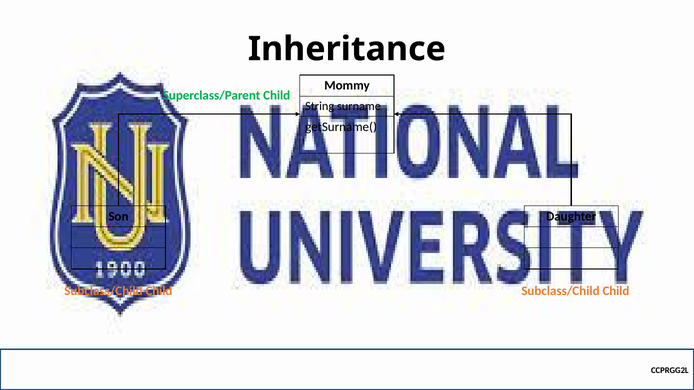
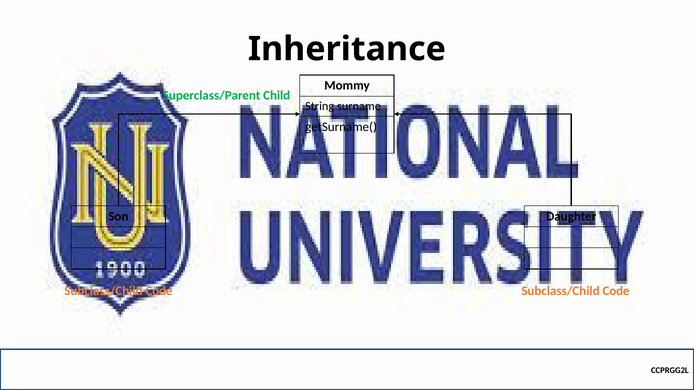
Child at (159, 291): Child -> Code
Child at (616, 291): Child -> Code
